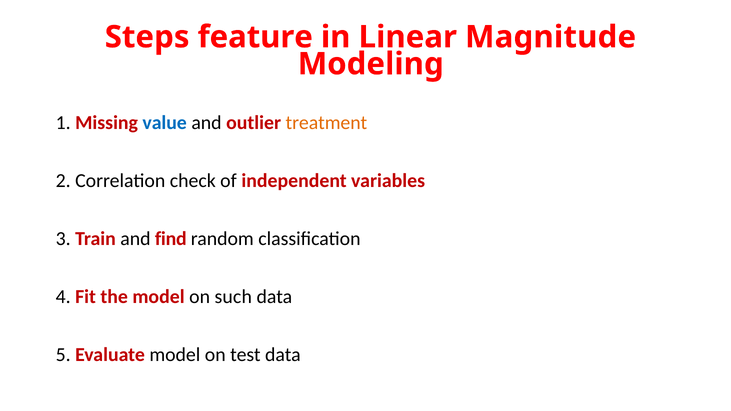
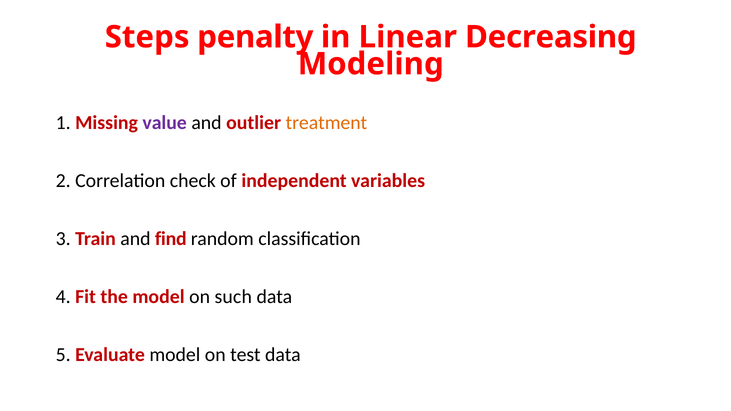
feature: feature -> penalty
Magnitude: Magnitude -> Decreasing
value colour: blue -> purple
